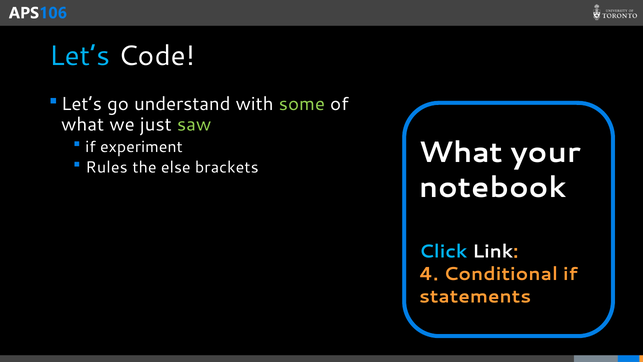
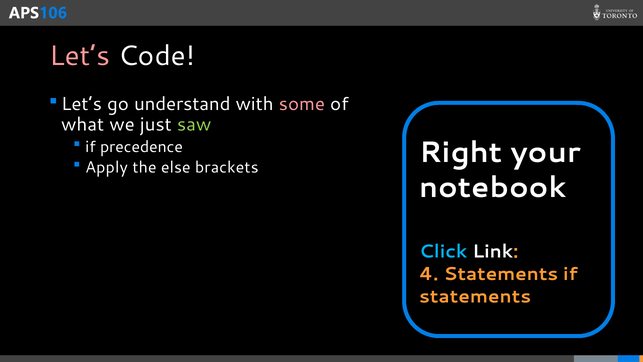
Let’s at (80, 56) colour: light blue -> pink
some colour: light green -> pink
experiment: experiment -> precedence
What at (461, 152): What -> Right
Rules: Rules -> Apply
4 Conditional: Conditional -> Statements
